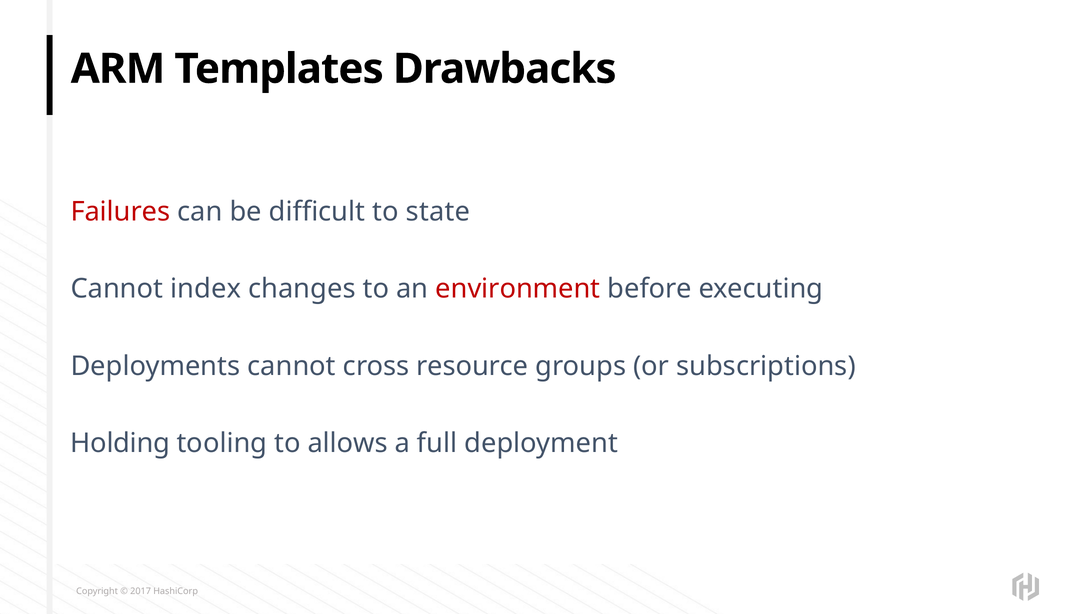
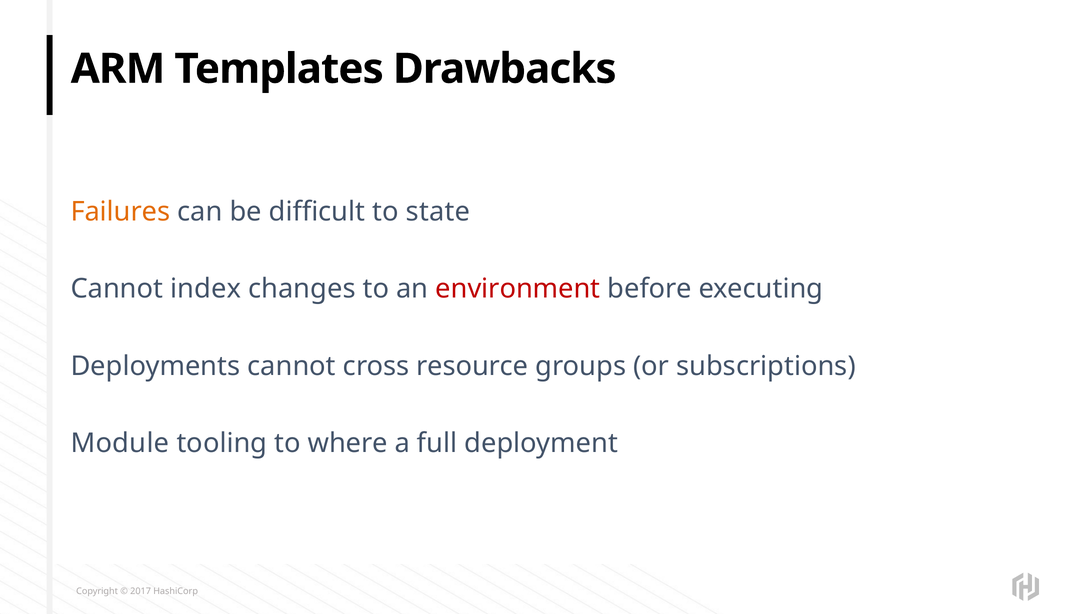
Failures colour: red -> orange
Holding: Holding -> Module
allows: allows -> where
